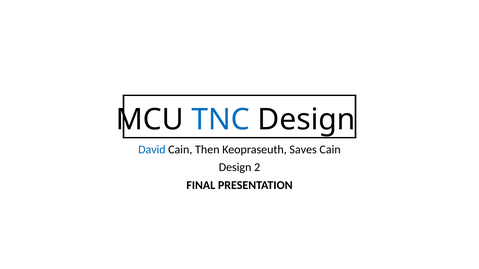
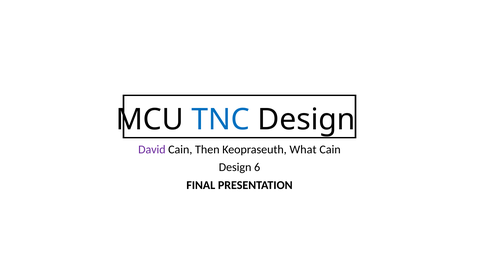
David colour: blue -> purple
Saves: Saves -> What
2: 2 -> 6
